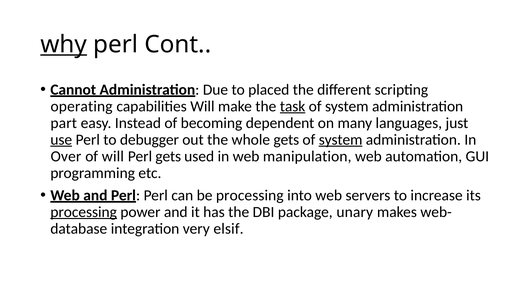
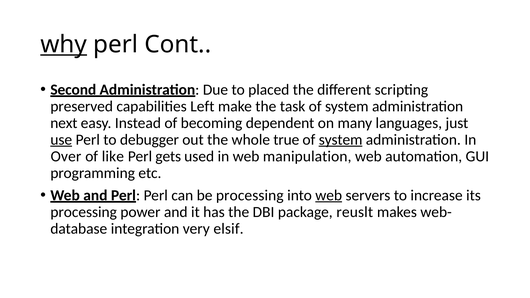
Cannot: Cannot -> Second
operating: operating -> preserved
capabilities Will: Will -> Left
task underline: present -> none
part: part -> next
whole gets: gets -> true
of will: will -> like
web at (329, 195) underline: none -> present
processing at (84, 212) underline: present -> none
unary: unary -> reuslt
